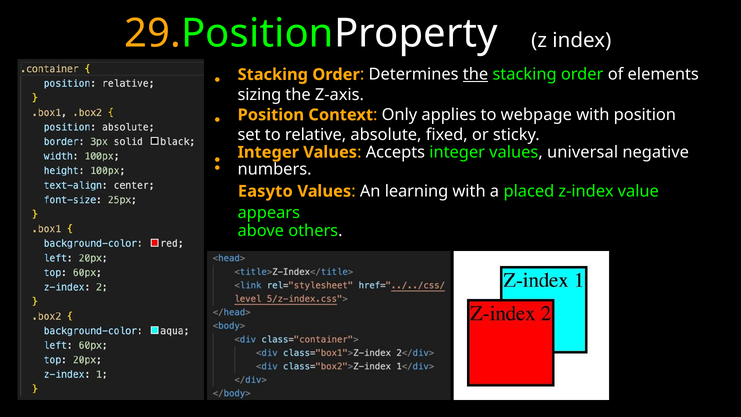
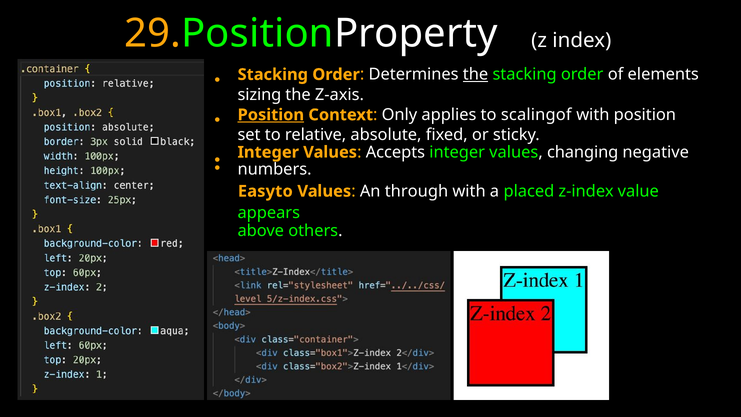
Position at (271, 115) underline: none -> present
webpage: webpage -> scalingof
universal: universal -> changing
learning: learning -> through
